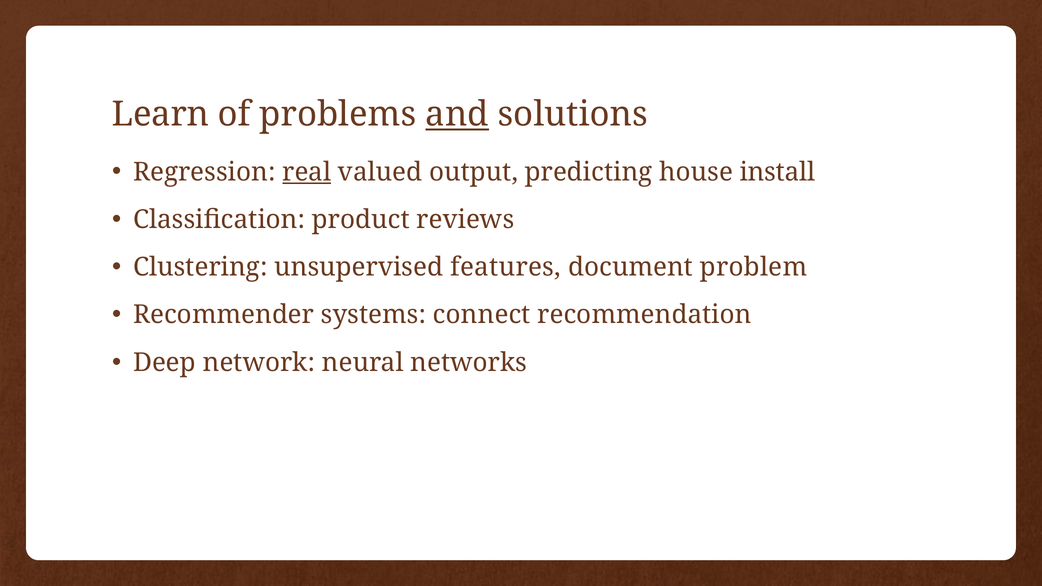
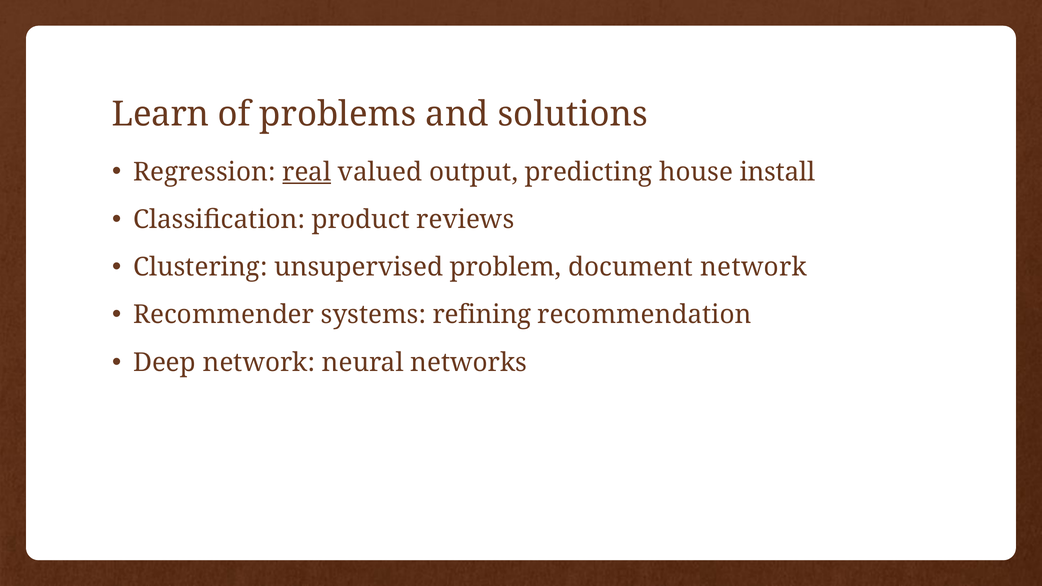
and underline: present -> none
features: features -> problem
document problem: problem -> network
connect: connect -> refining
